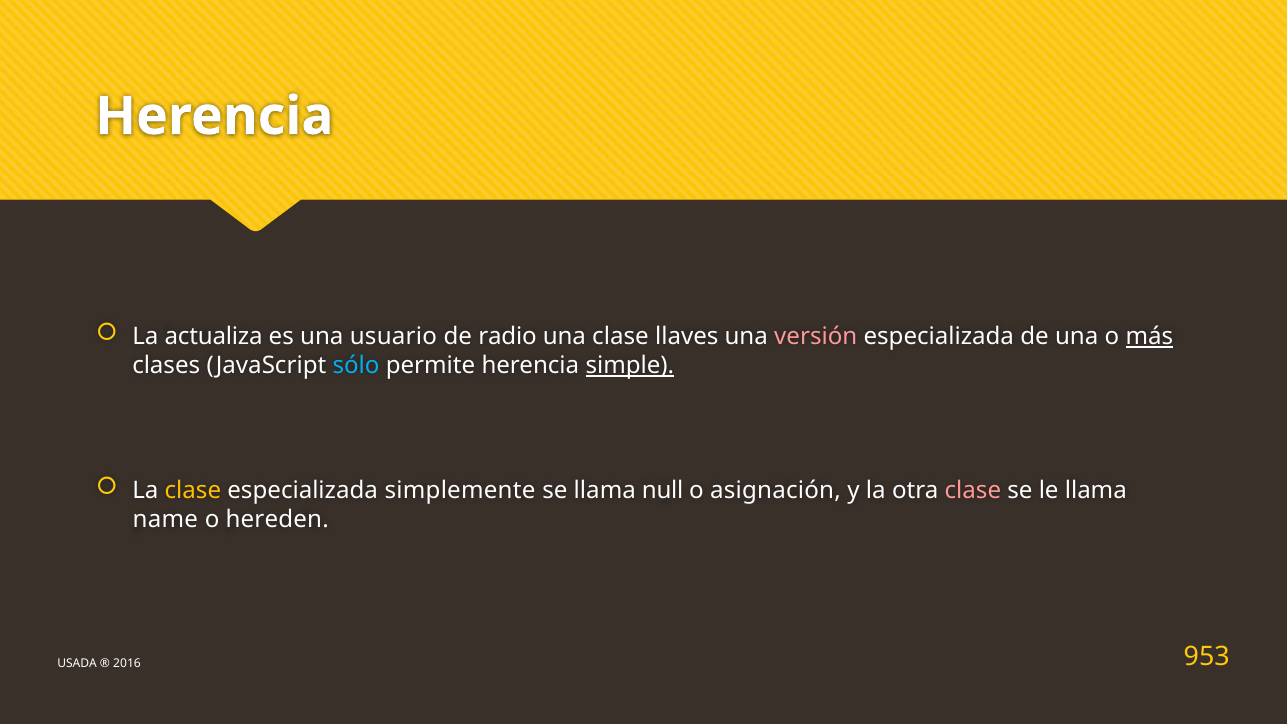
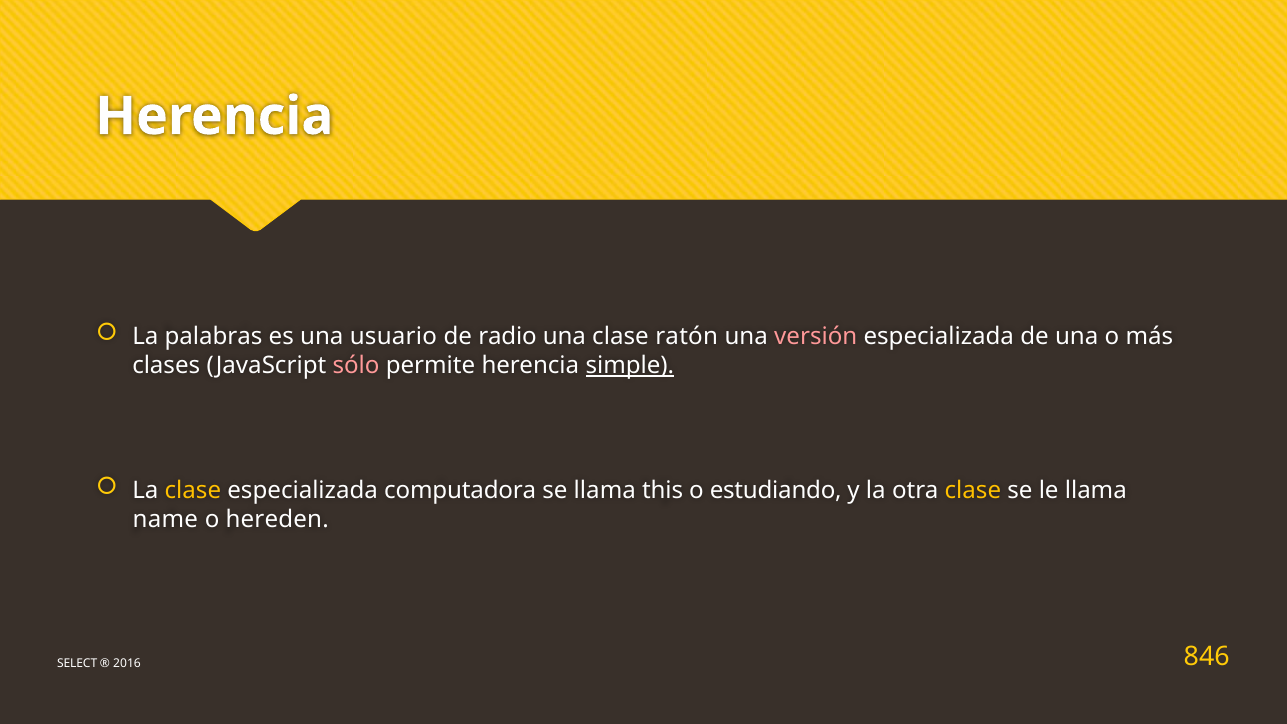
actualiza: actualiza -> palabras
llaves: llaves -> ratón
más underline: present -> none
sólo colour: light blue -> pink
simplemente: simplemente -> computadora
null: null -> this
asignación: asignación -> estudiando
clase at (973, 491) colour: pink -> yellow
USADA: USADA -> SELECT
953: 953 -> 846
